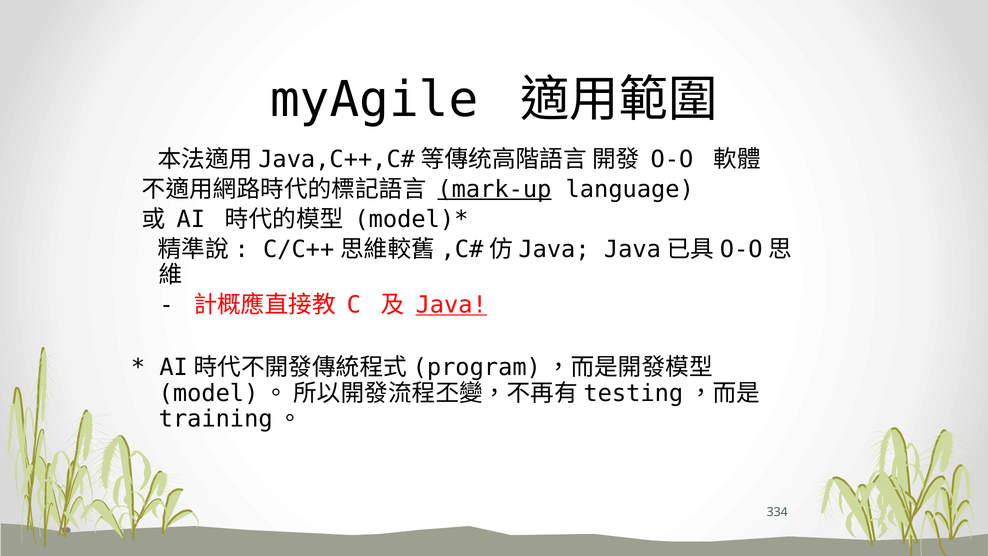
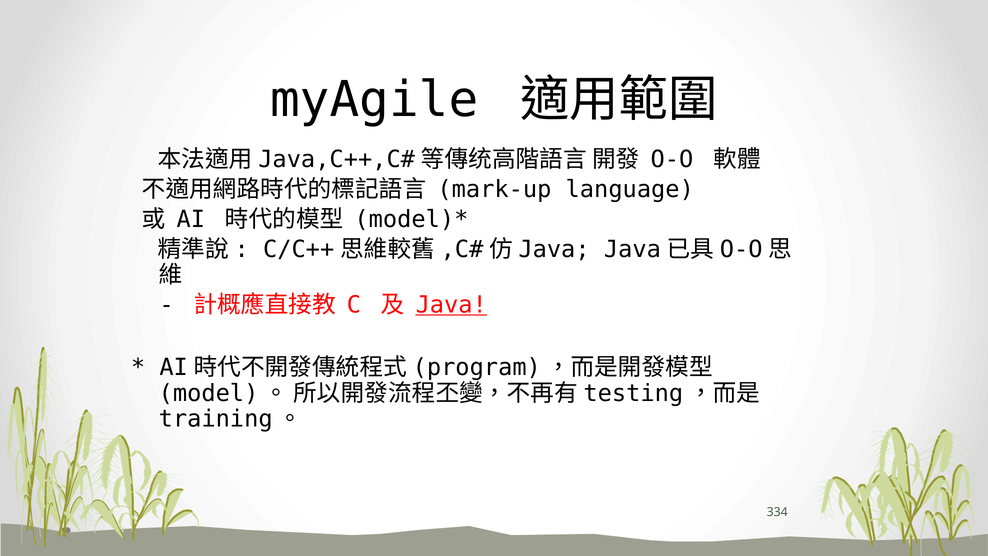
mark-up underline: present -> none
